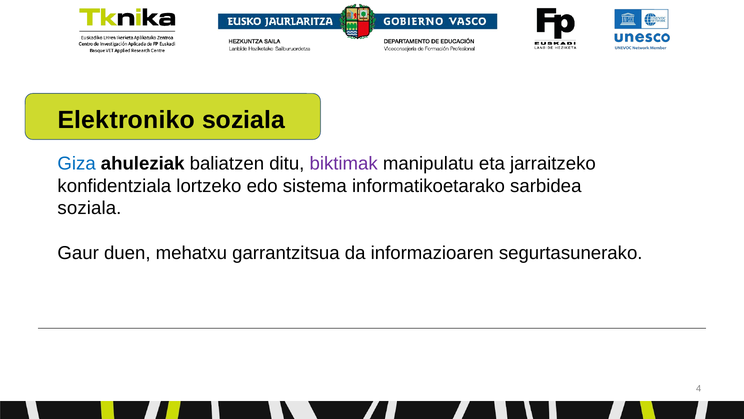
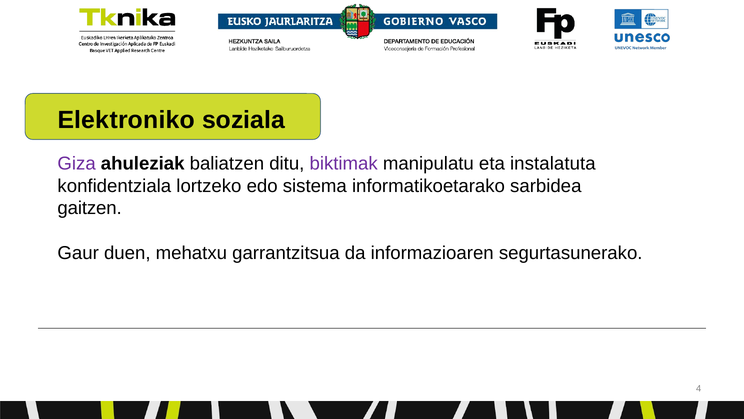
Giza colour: blue -> purple
jarraitzeko: jarraitzeko -> instalatuta
soziala at (89, 208): soziala -> gaitzen
